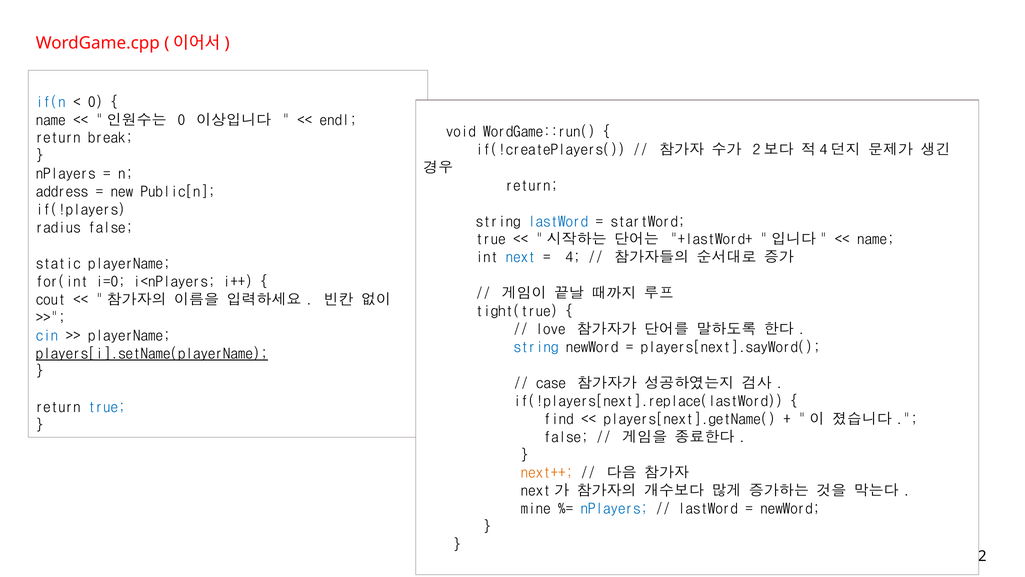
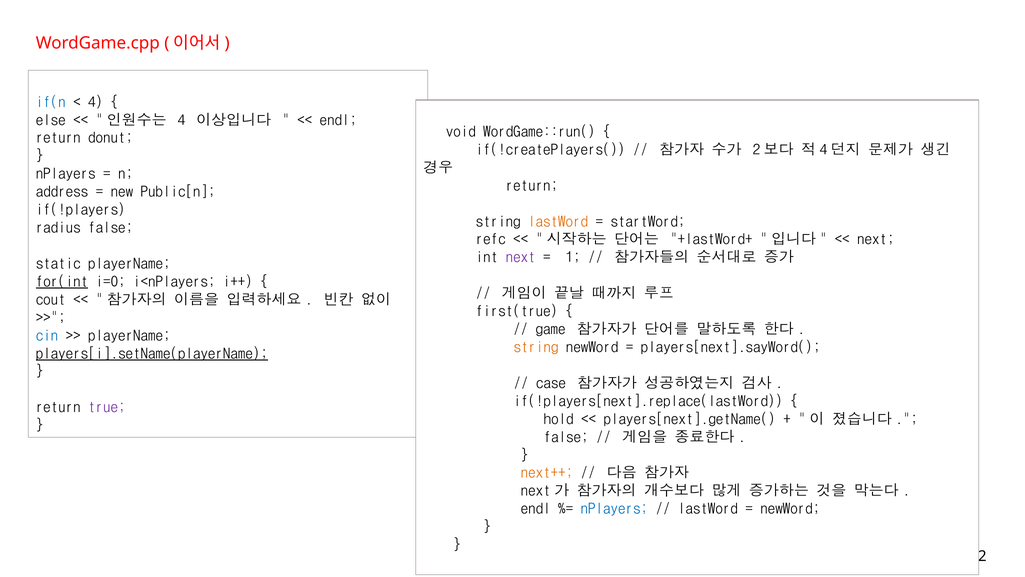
0 at (96, 102): 0 -> 4
name at (51, 120): name -> else
0 at (181, 120): 0 -> 4
break: break -> donut
lastWord at (558, 221) colour: blue -> orange
true at (491, 239): true -> refc
name at (876, 239): name -> next
next at (521, 257) colour: blue -> purple
4: 4 -> 1
for(int underline: none -> present
tight(true: tight(true -> first(true
love: love -> game
string at (536, 347) colour: blue -> orange
true at (107, 407) colour: blue -> purple
find: find -> hold
mine at (536, 509): mine -> endl
